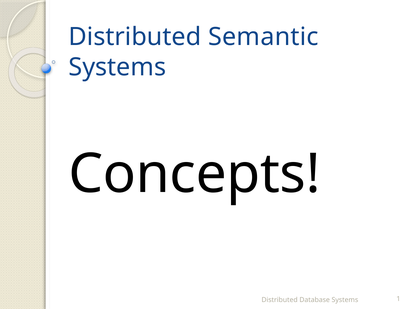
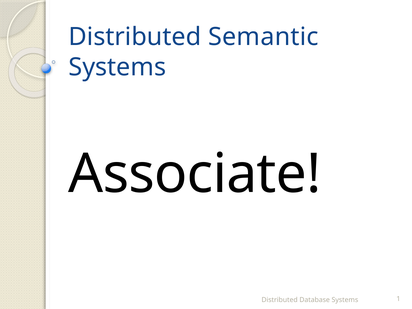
Concepts: Concepts -> Associate
